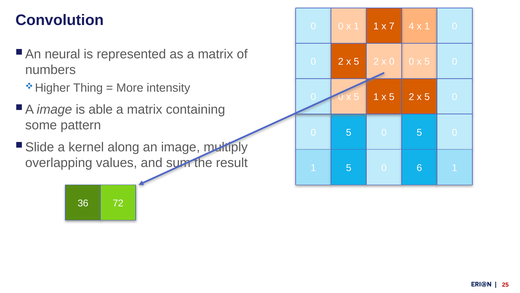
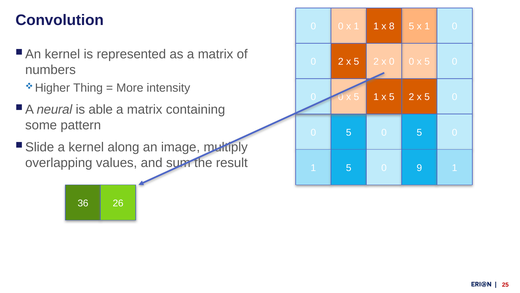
Convolution 4: 4 -> 5
7: 7 -> 8
neural at (62, 54): neural -> kernel
image at (54, 109): image -> neural
6: 6 -> 9
72: 72 -> 26
